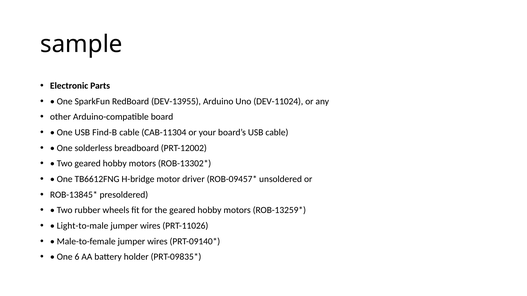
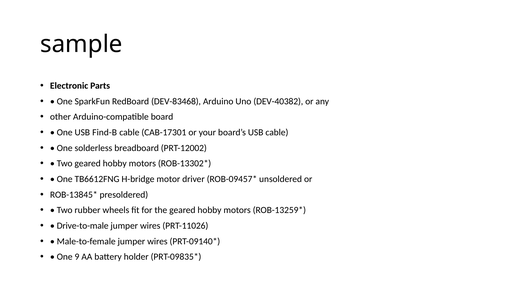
DEV-13955: DEV-13955 -> DEV-83468
DEV-11024: DEV-11024 -> DEV-40382
CAB-11304: CAB-11304 -> CAB-17301
Light-to-male: Light-to-male -> Drive-to-male
6: 6 -> 9
